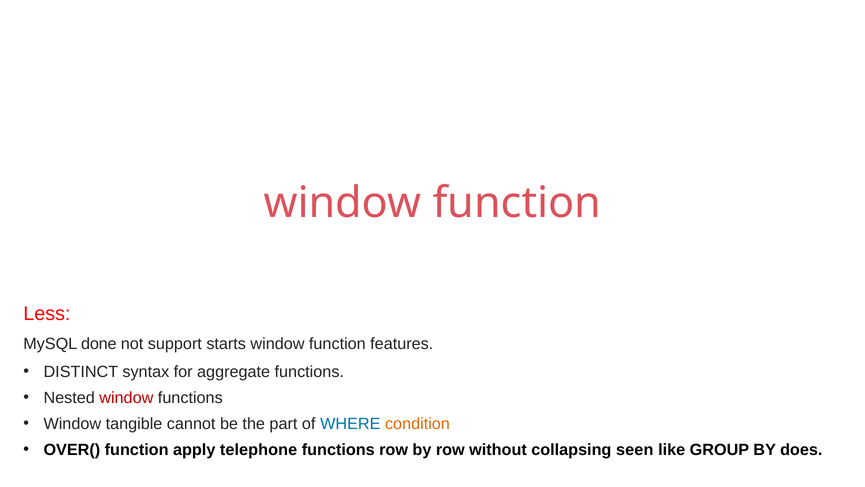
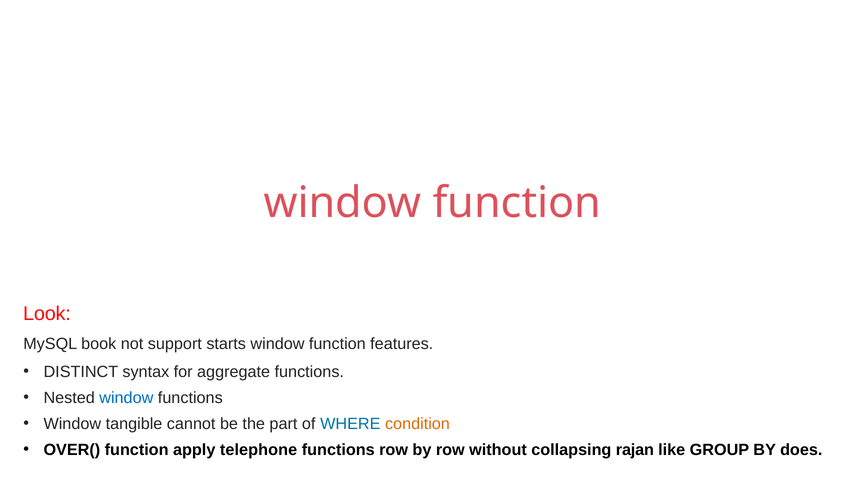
Less: Less -> Look
done: done -> book
window at (126, 398) colour: red -> blue
seen: seen -> rajan
